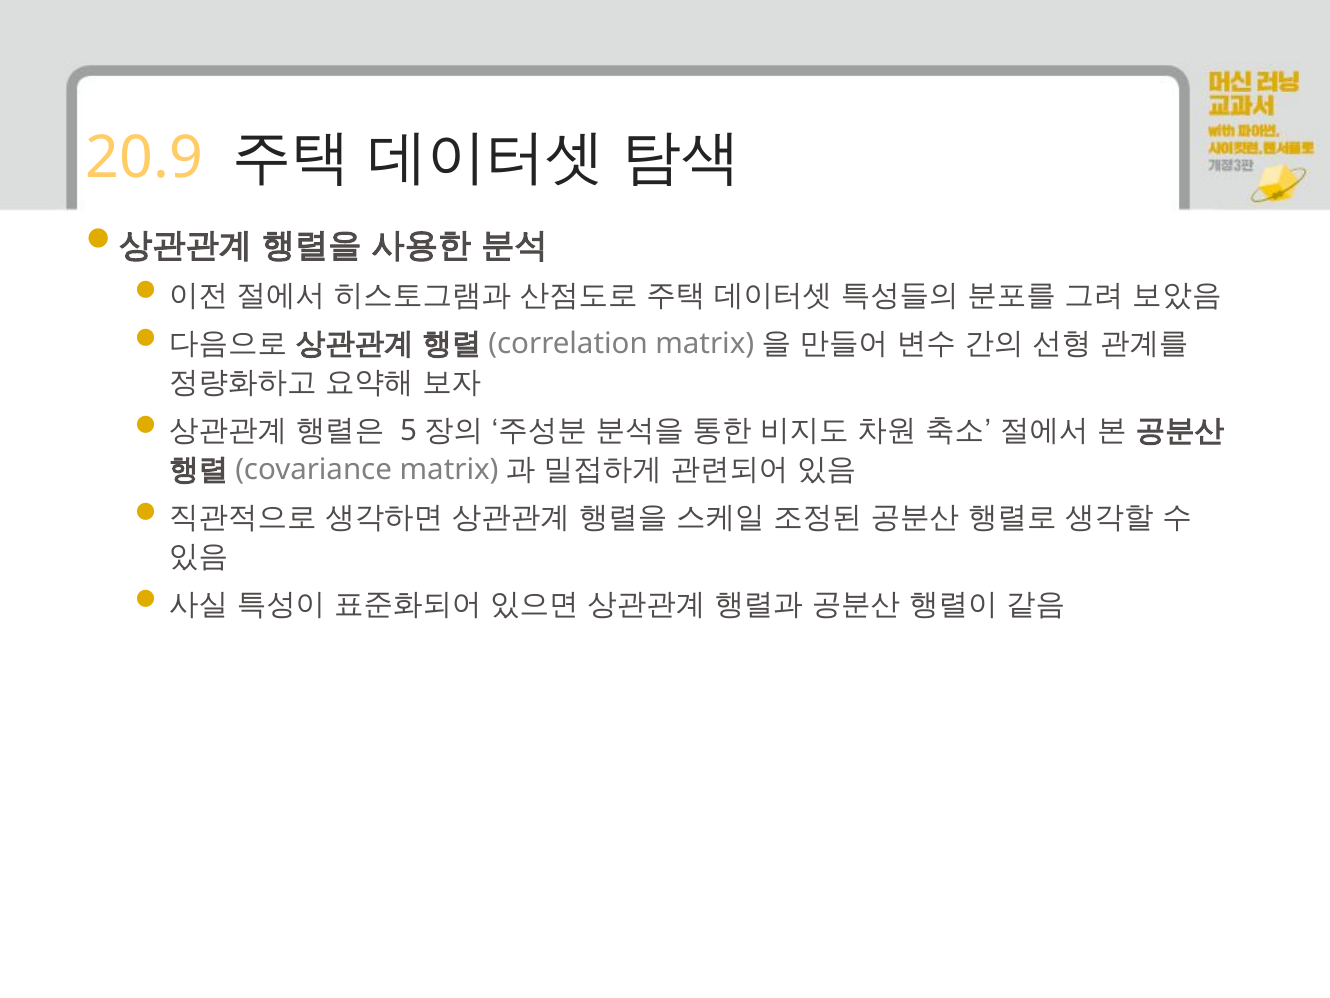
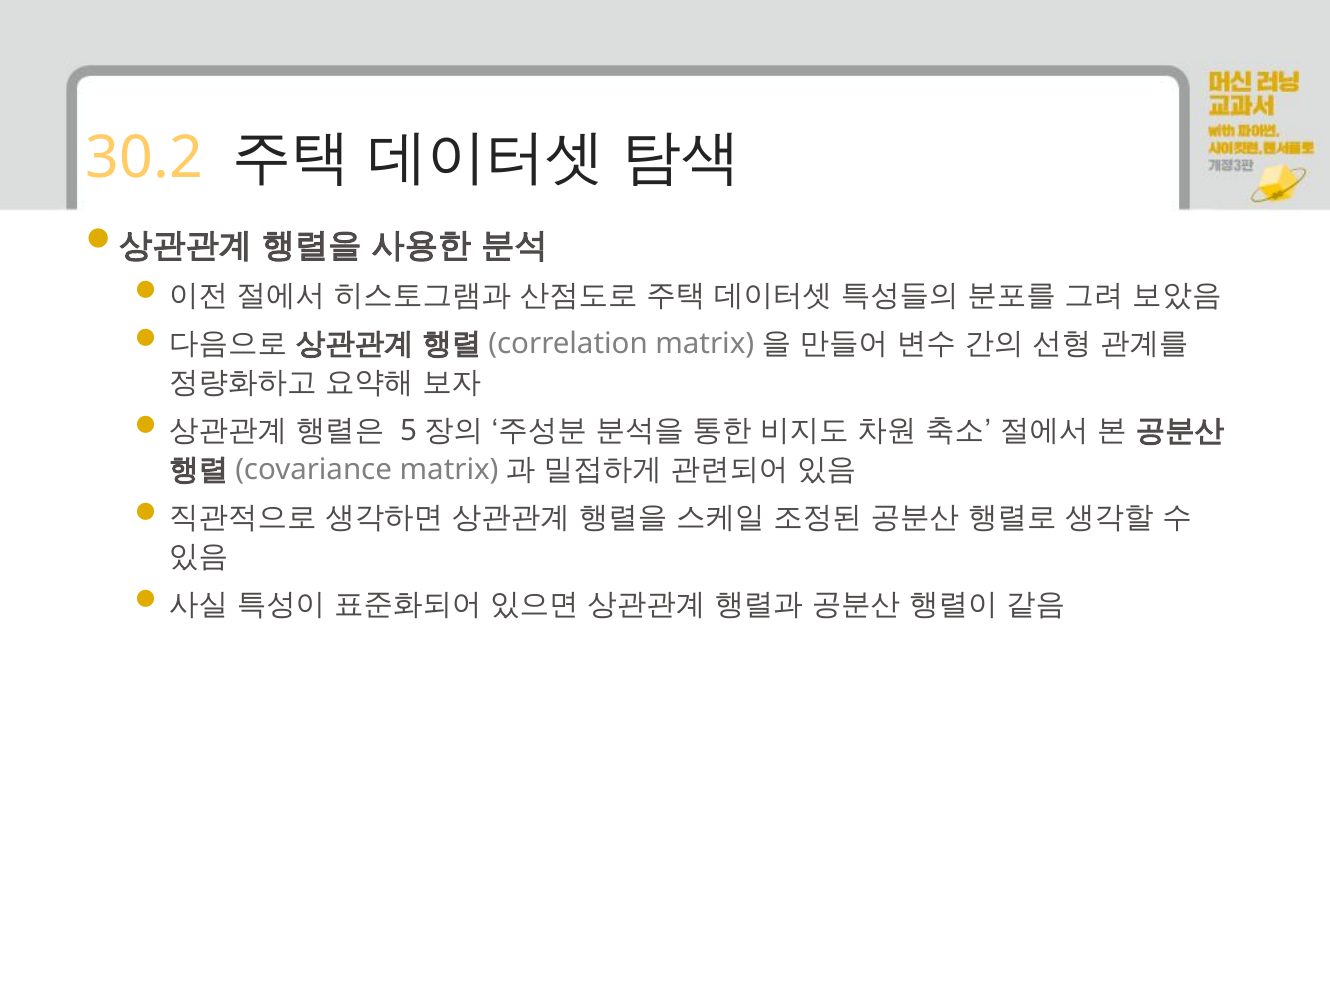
20.9: 20.9 -> 30.2
